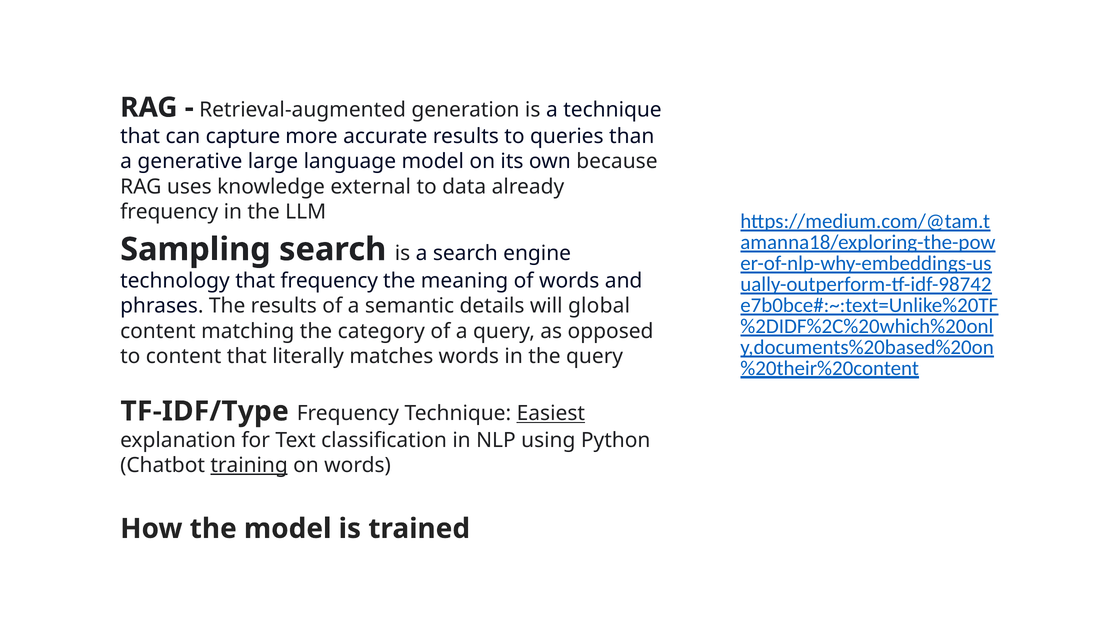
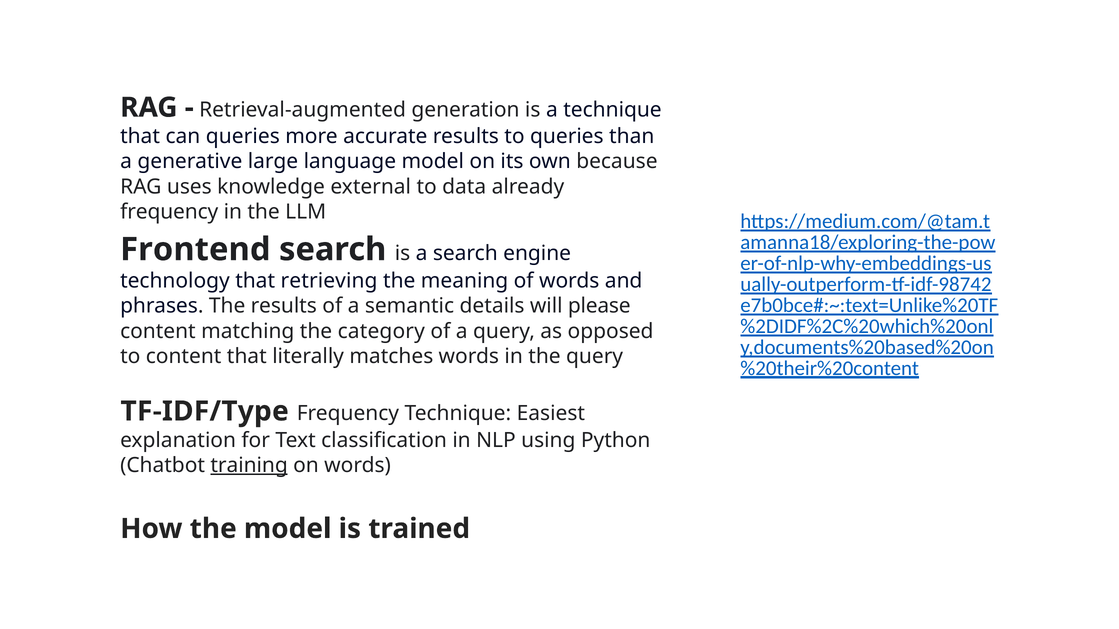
can capture: capture -> queries
Sampling: Sampling -> Frontend
that frequency: frequency -> retrieving
global: global -> please
Easiest underline: present -> none
